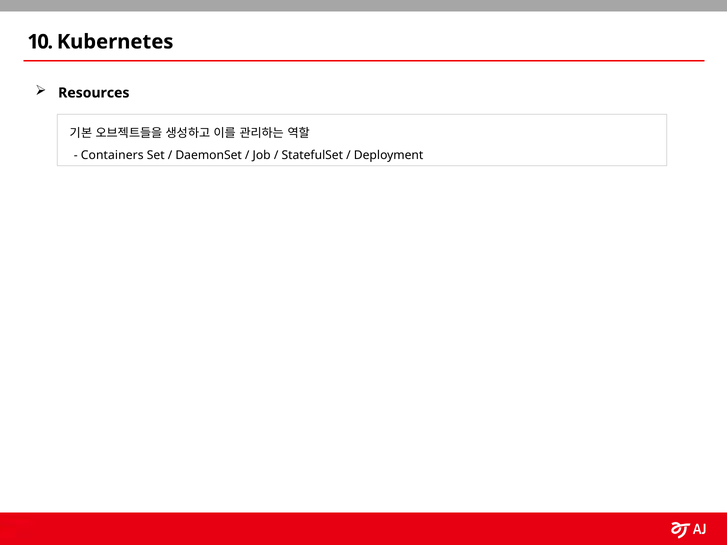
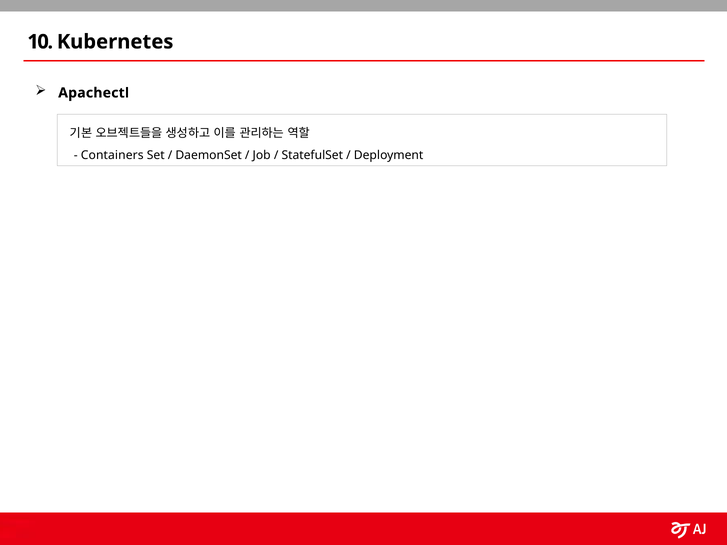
Resources: Resources -> Apachectl
